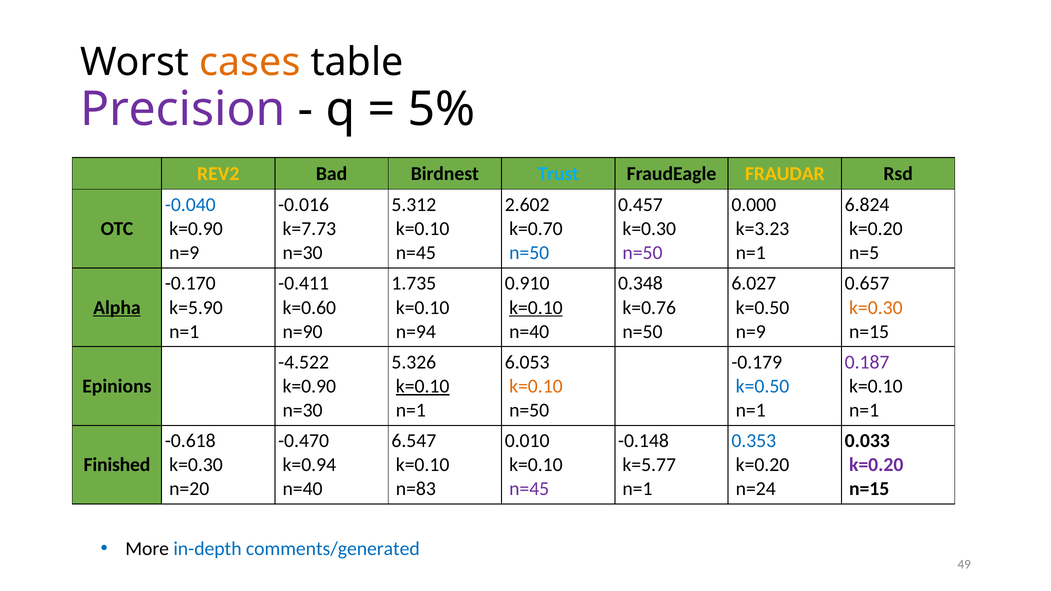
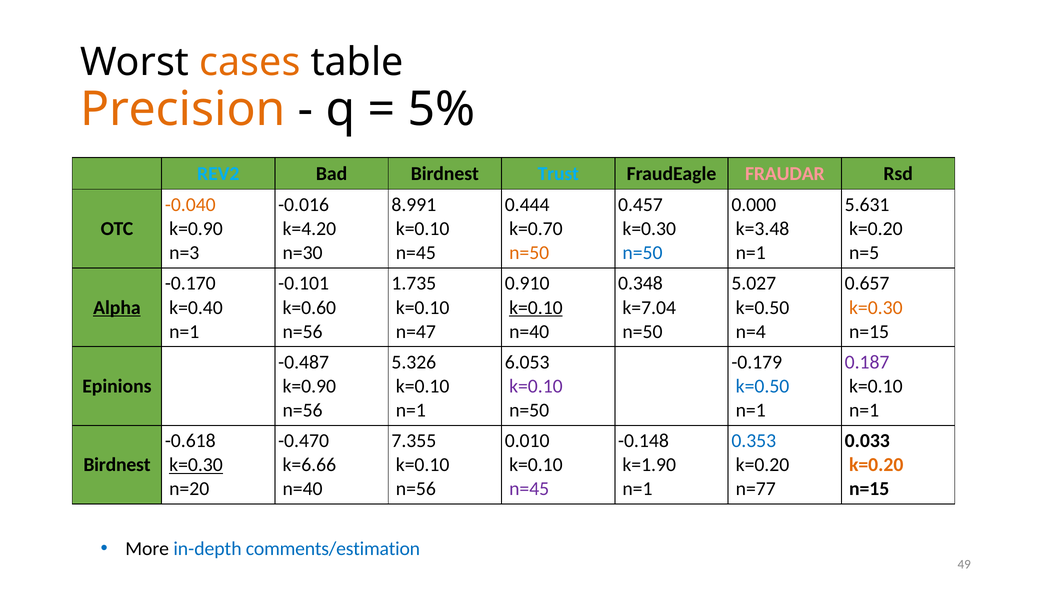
Precision colour: purple -> orange
REV2 colour: yellow -> light blue
FRAUDAR colour: yellow -> pink
-0.040 colour: blue -> orange
5.312: 5.312 -> 8.991
2.602: 2.602 -> 0.444
6.824: 6.824 -> 5.631
k=7.73: k=7.73 -> k=4.20
k=3.23: k=3.23 -> k=3.48
n=9 at (184, 253): n=9 -> n=3
n=50 at (529, 253) colour: blue -> orange
n=50 at (642, 253) colour: purple -> blue
-0.411: -0.411 -> -0.101
6.027: 6.027 -> 5.027
k=5.90: k=5.90 -> k=0.40
k=0.76: k=0.76 -> k=7.04
n=90 at (303, 332): n=90 -> n=56
n=94: n=94 -> n=47
n=9 at (751, 332): n=9 -> n=4
-4.522: -4.522 -> -0.487
k=0.10 at (423, 386) underline: present -> none
k=0.10 at (536, 386) colour: orange -> purple
n=30 at (303, 410): n=30 -> n=56
6.547: 6.547 -> 7.355
Finished at (117, 465): Finished -> Birdnest
k=0.30 at (196, 465) underline: none -> present
k=0.94: k=0.94 -> k=6.66
k=5.77: k=5.77 -> k=1.90
k=0.20 at (876, 465) colour: purple -> orange
n=83 at (416, 489): n=83 -> n=56
n=24: n=24 -> n=77
comments/generated: comments/generated -> comments/estimation
